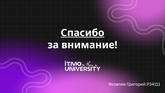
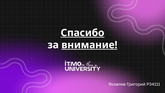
внимание underline: none -> present
